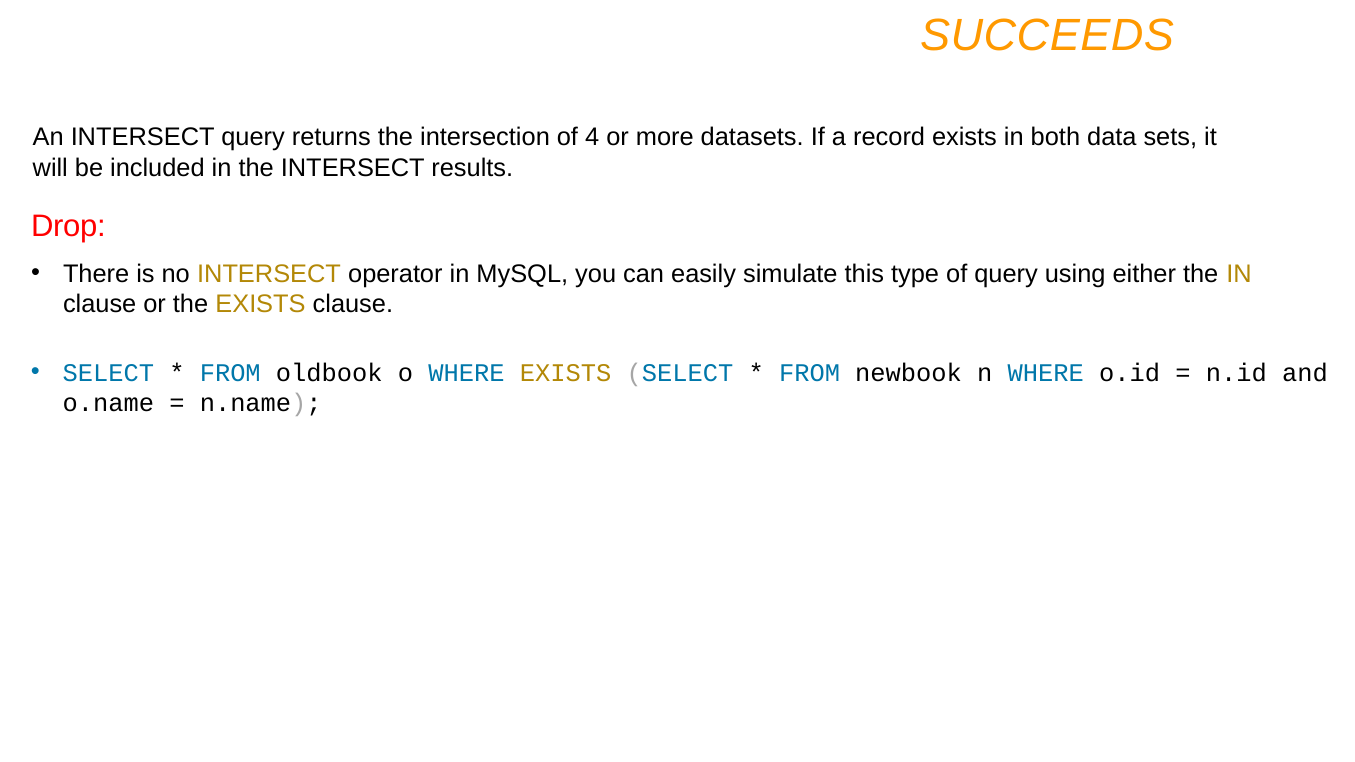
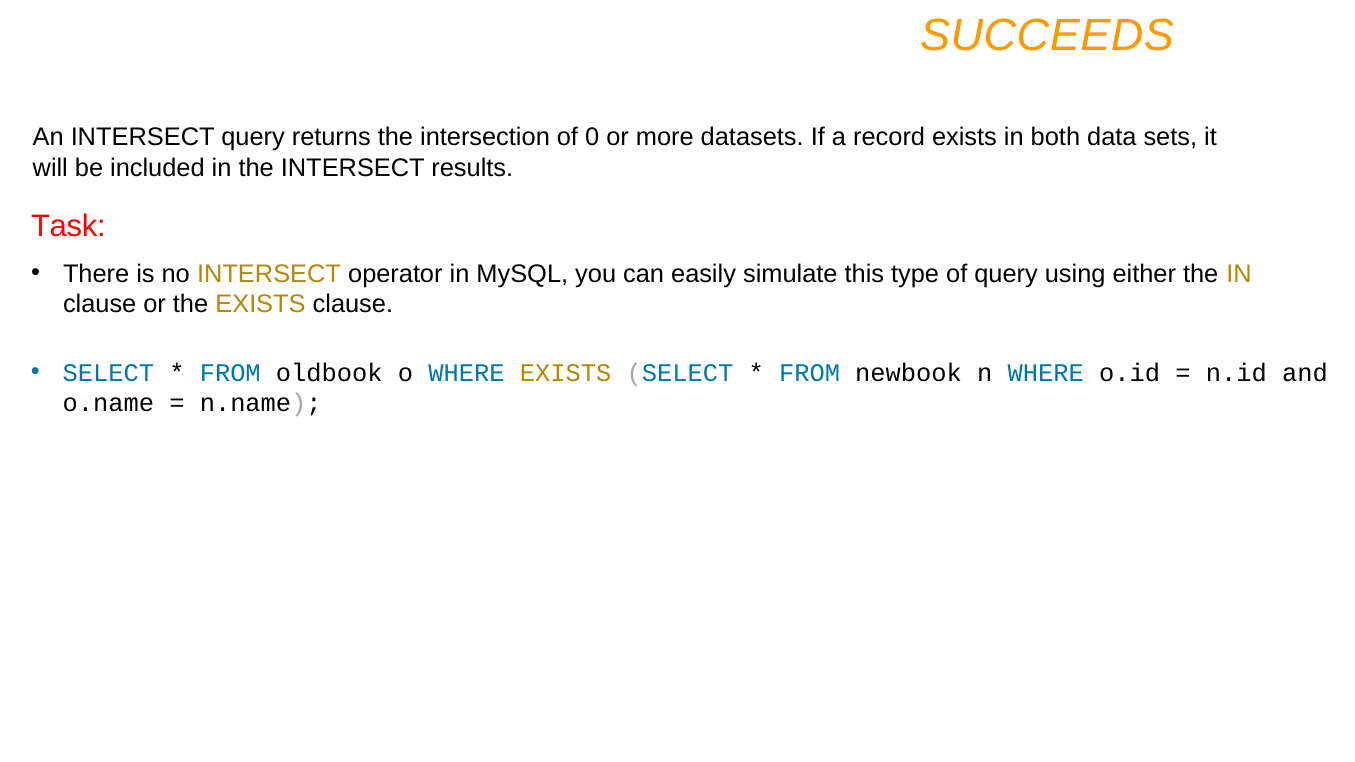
4: 4 -> 0
Drop: Drop -> Task
